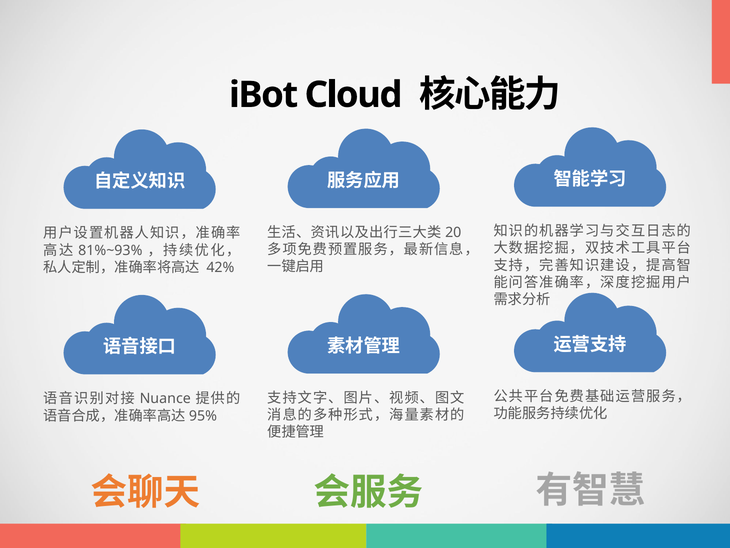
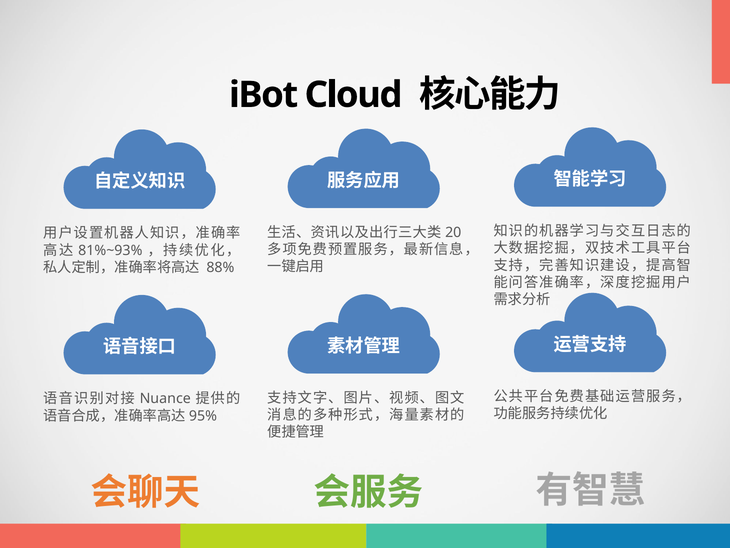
42%: 42% -> 88%
